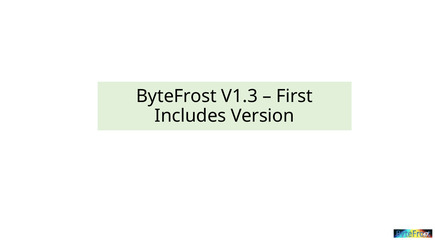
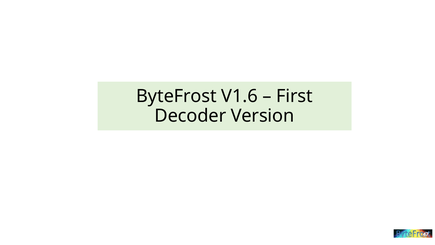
V1.3: V1.3 -> V1.6
Includes: Includes -> Decoder
